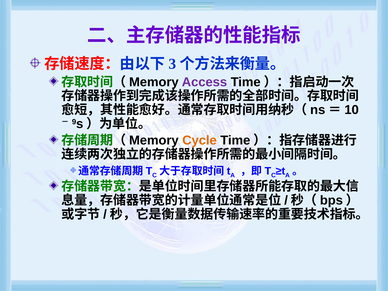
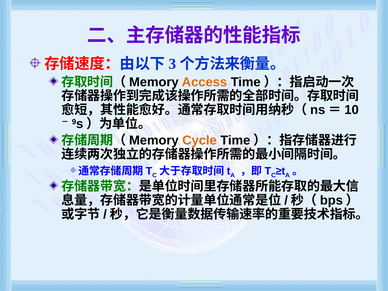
Access colour: purple -> orange
